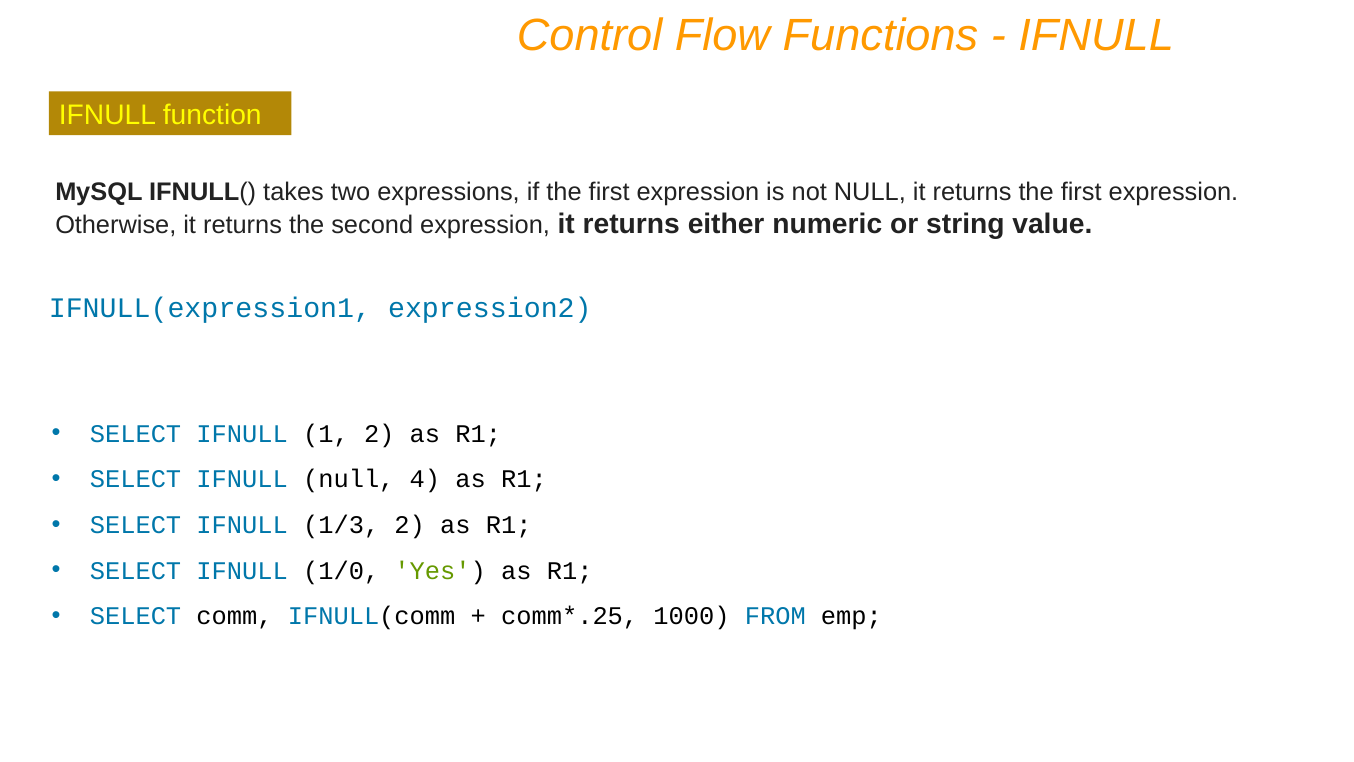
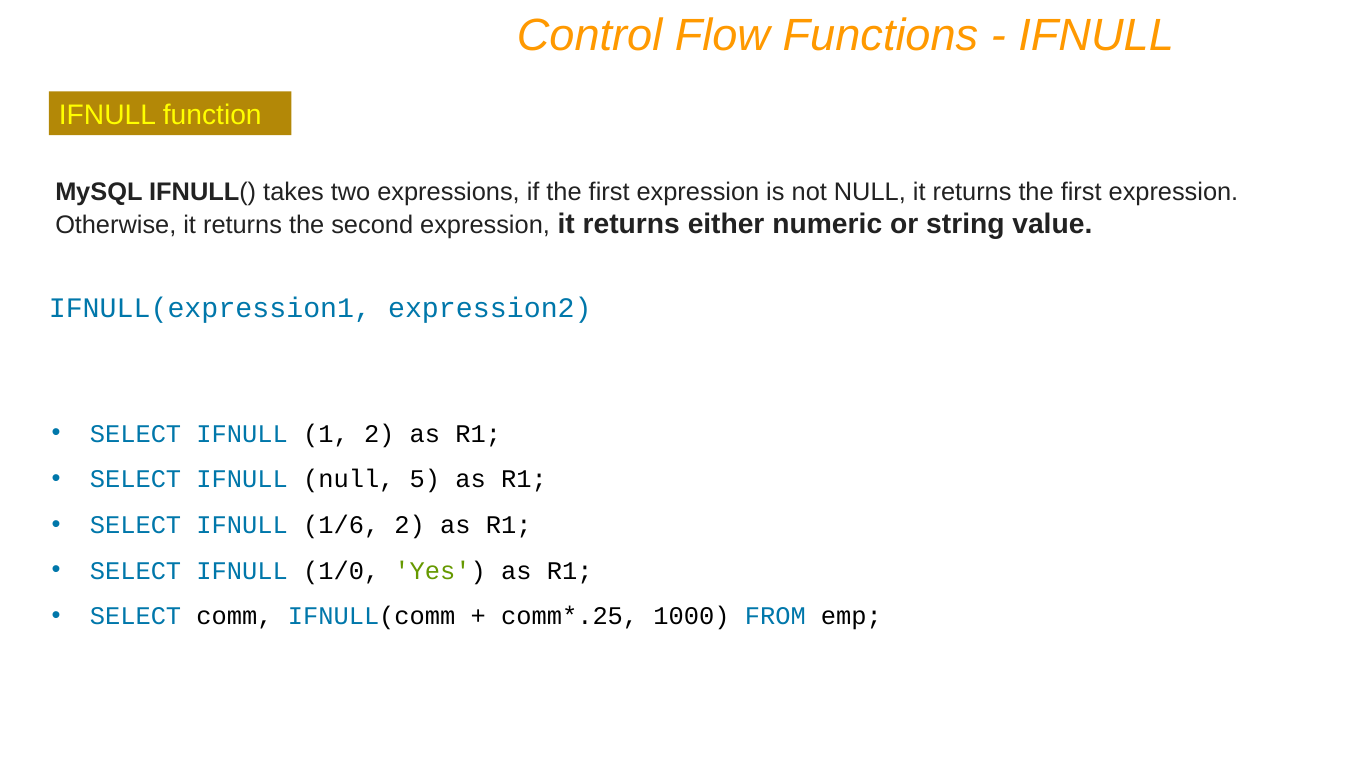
4: 4 -> 5
1/3: 1/3 -> 1/6
